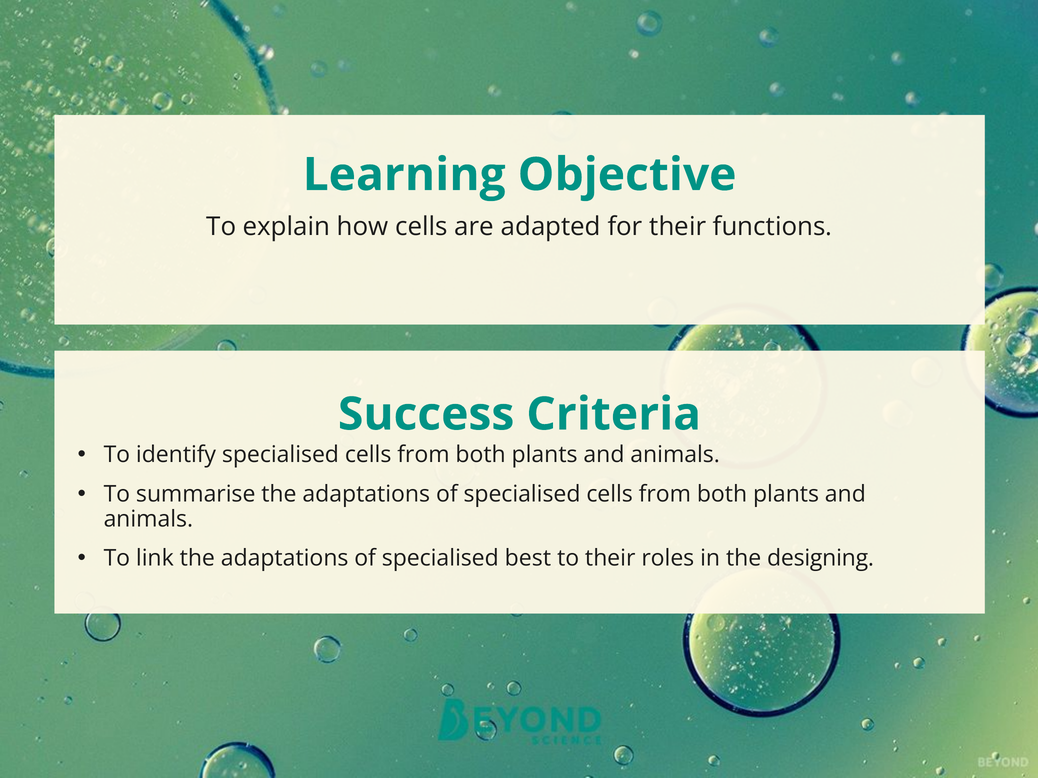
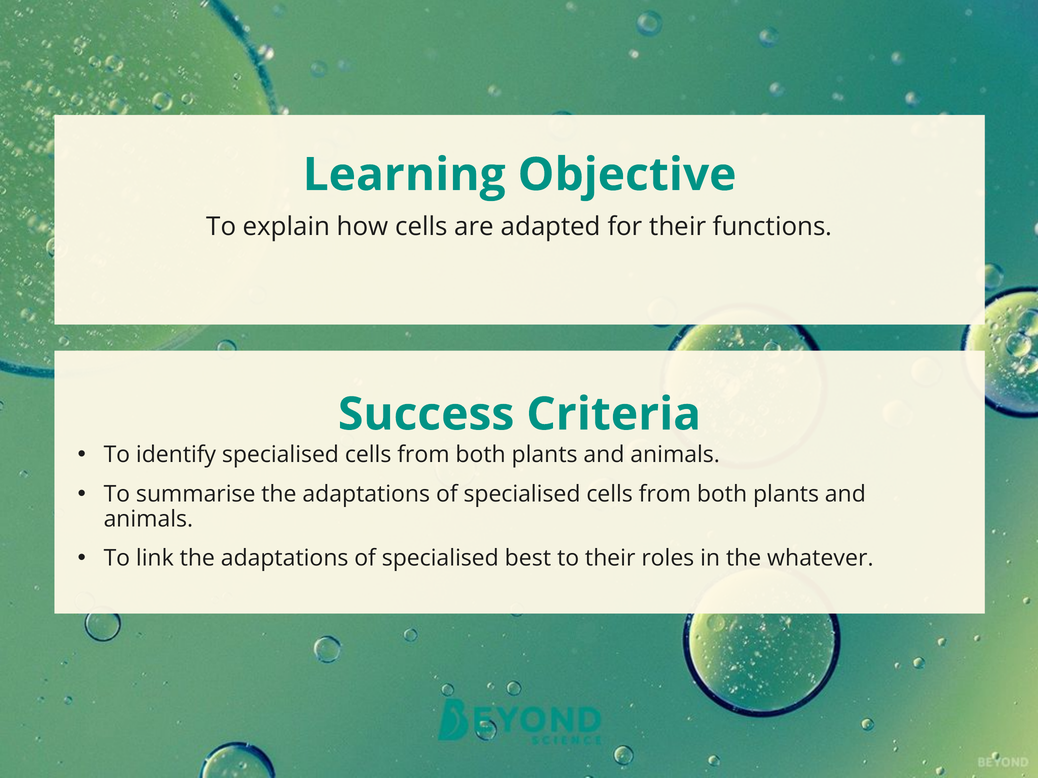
designing: designing -> whatever
